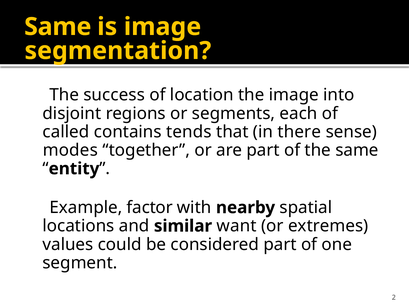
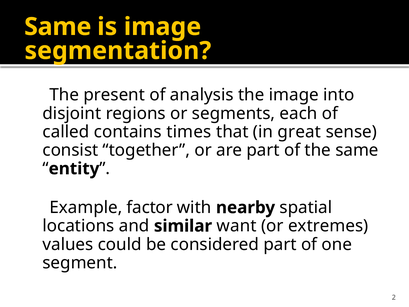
success: success -> present
location: location -> analysis
tends: tends -> times
there: there -> great
modes: modes -> consist
